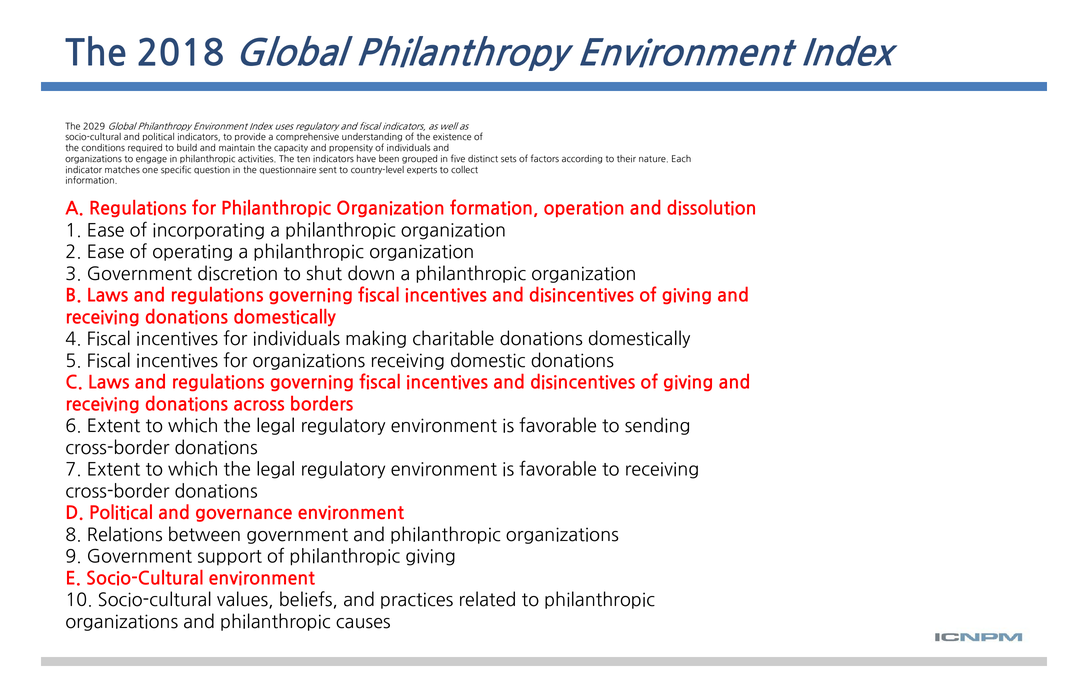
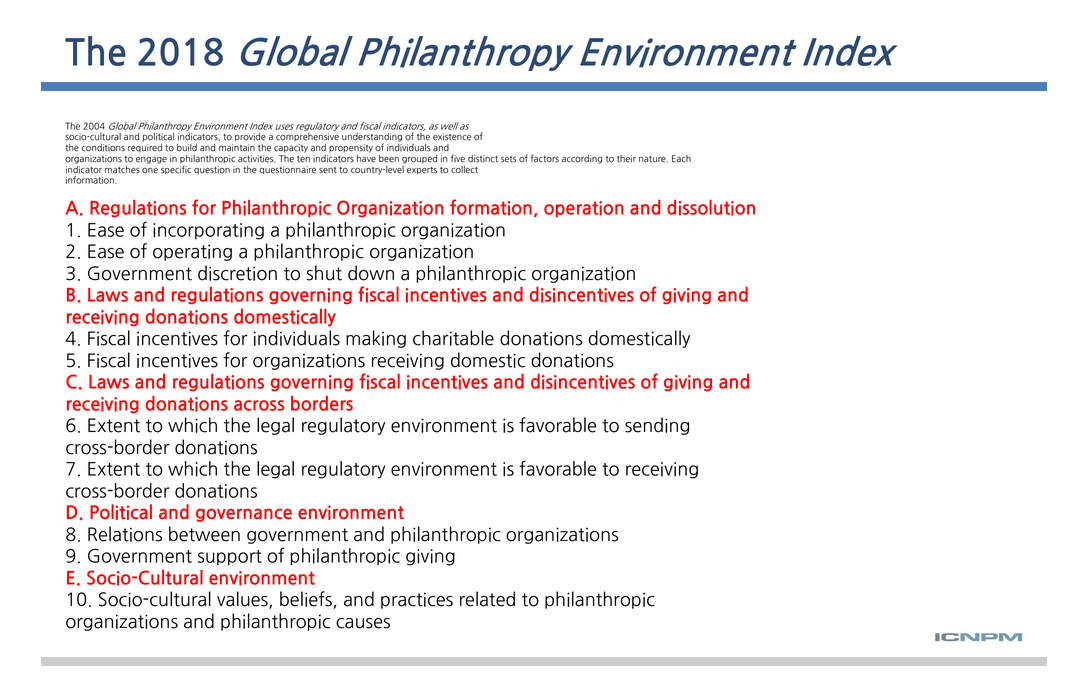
2029: 2029 -> 2004
